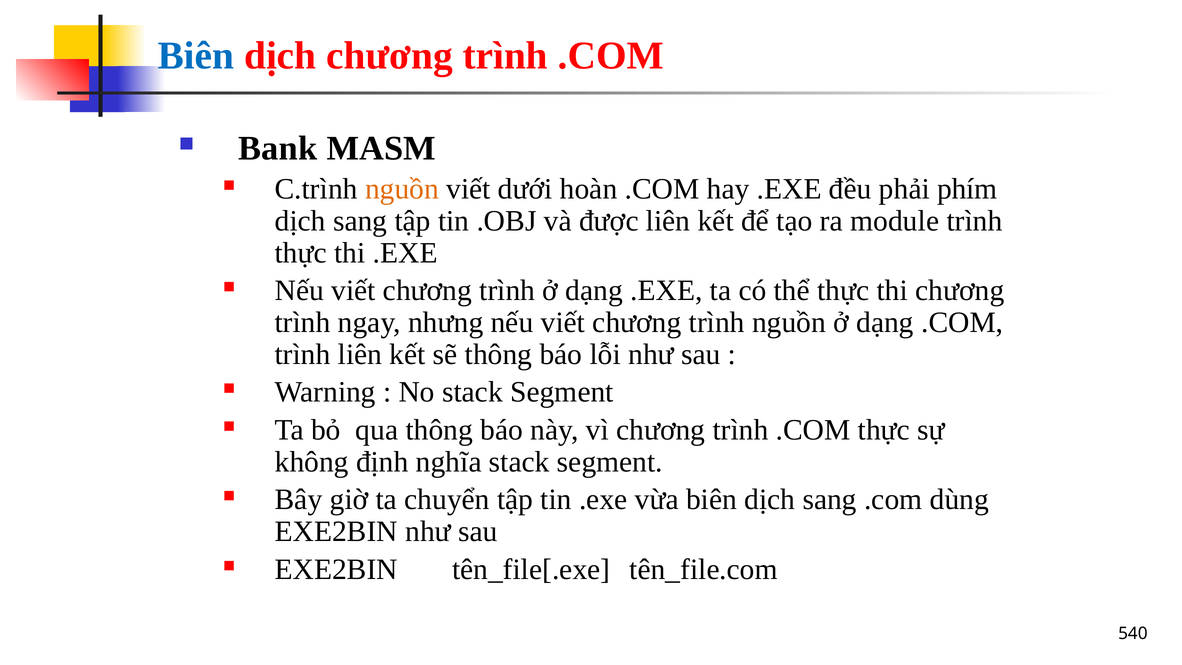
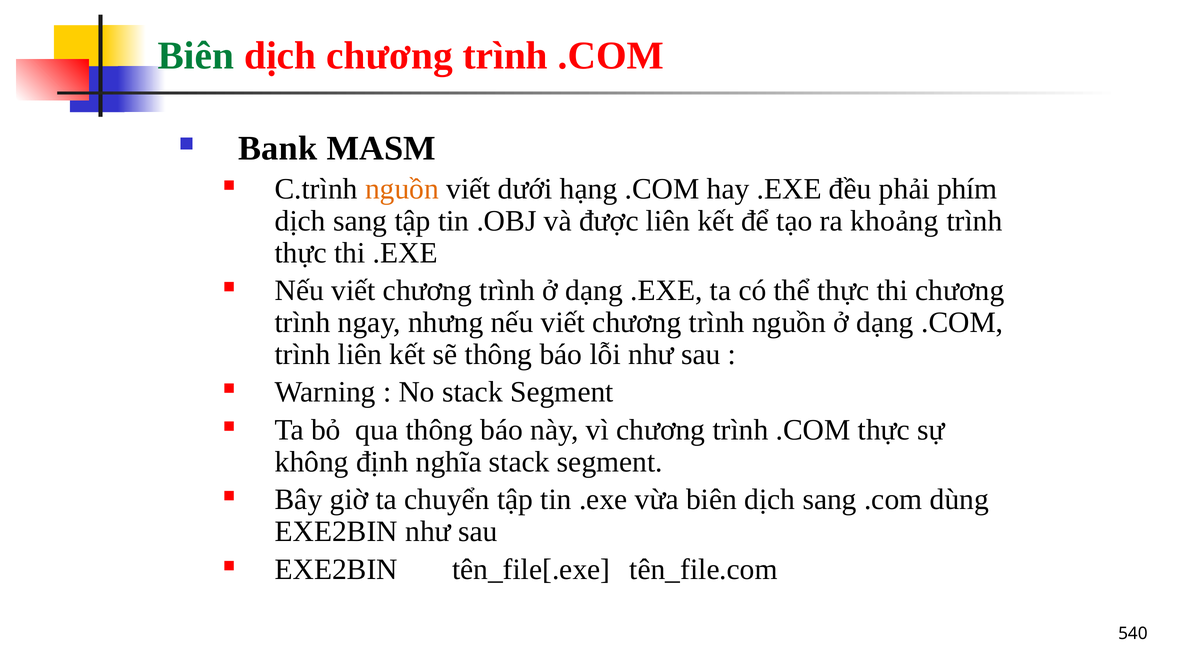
Biên at (196, 56) colour: blue -> green
hoàn: hoàn -> hạng
module: module -> khoảng
